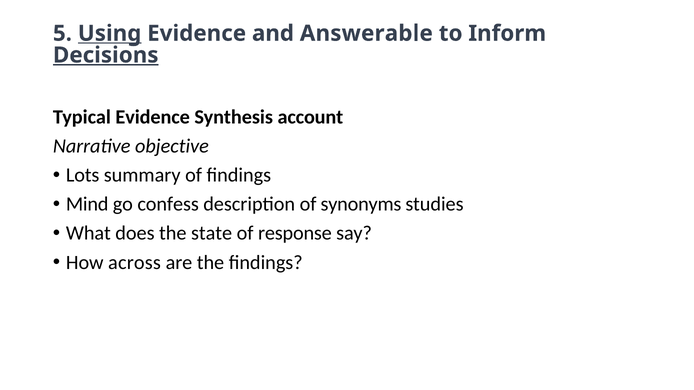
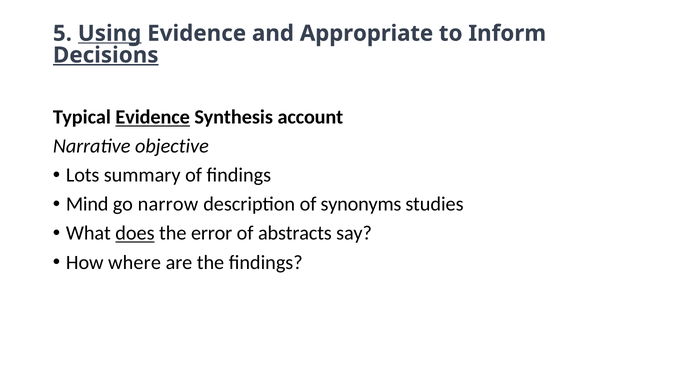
Answerable: Answerable -> Appropriate
Evidence at (153, 117) underline: none -> present
confess: confess -> narrow
does underline: none -> present
state: state -> error
response: response -> abstracts
across: across -> where
